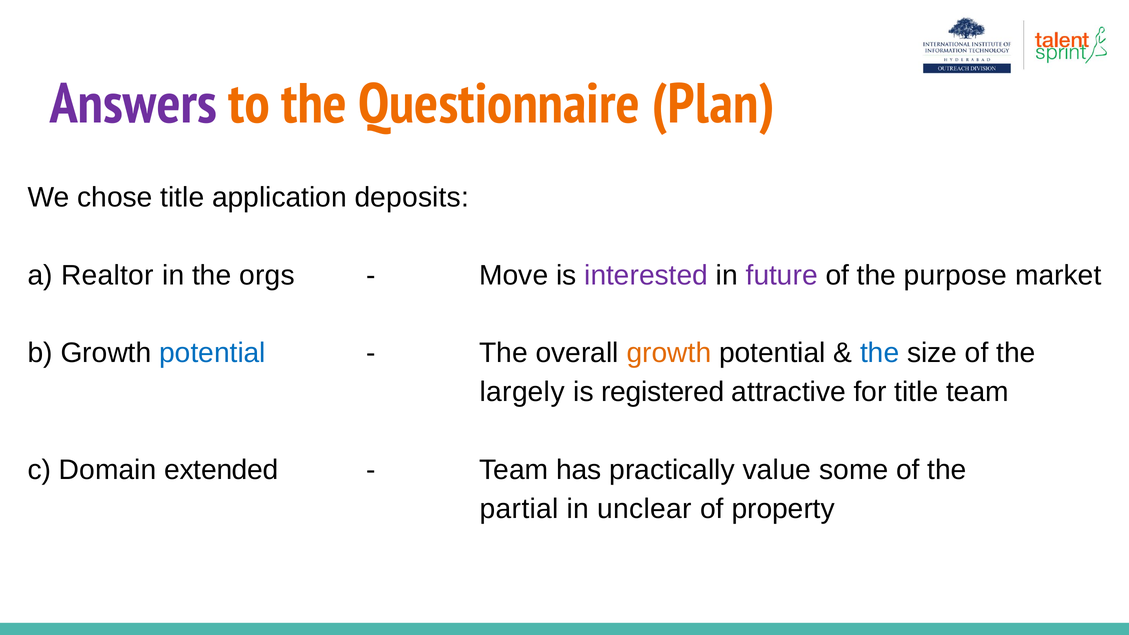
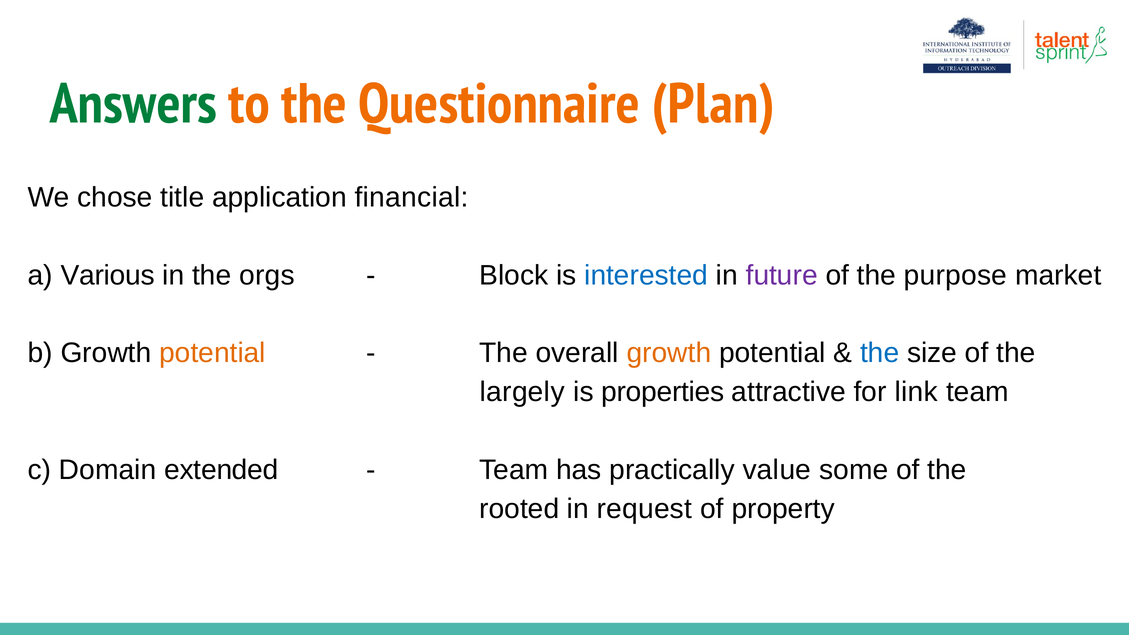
Answers colour: purple -> green
deposits: deposits -> financial
Realtor: Realtor -> Various
Move: Move -> Block
interested colour: purple -> blue
potential at (213, 353) colour: blue -> orange
registered: registered -> properties
for title: title -> link
partial: partial -> rooted
unclear: unclear -> request
